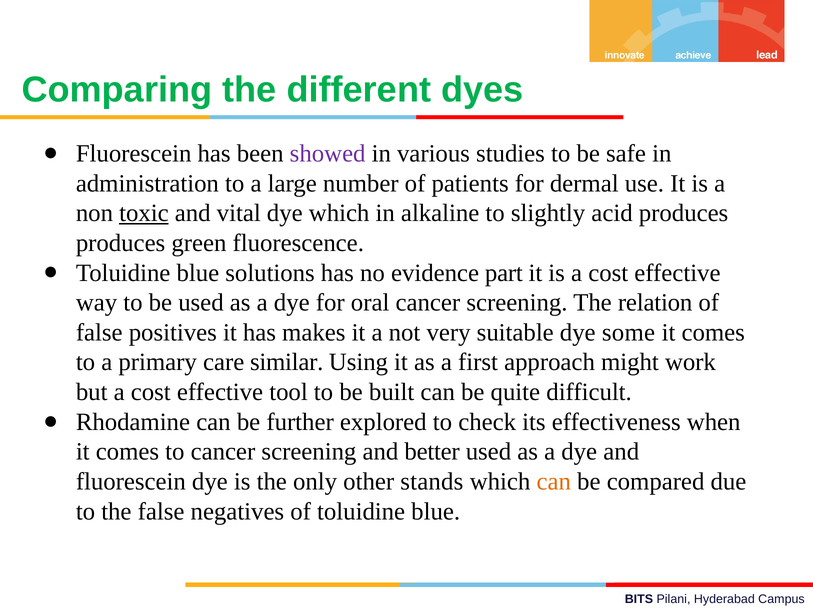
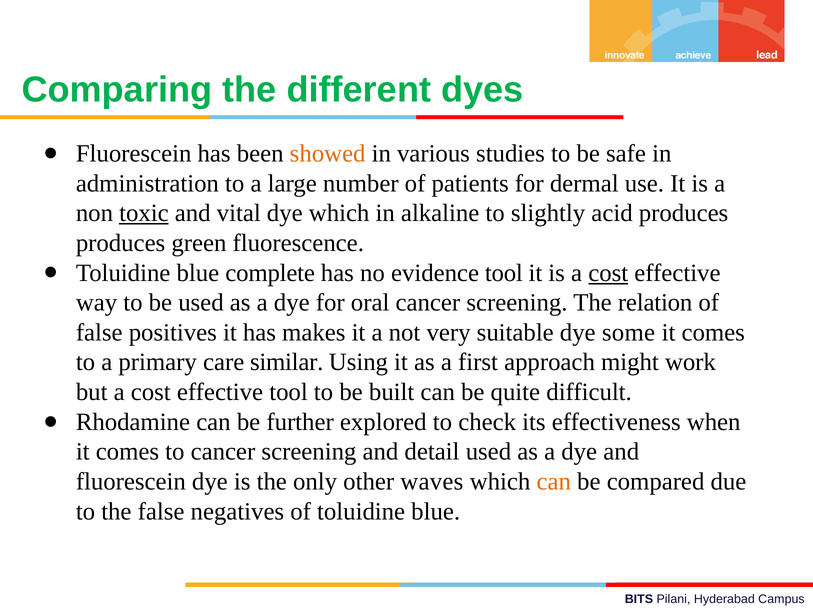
showed colour: purple -> orange
solutions: solutions -> complete
evidence part: part -> tool
cost at (608, 273) underline: none -> present
better: better -> detail
stands: stands -> waves
